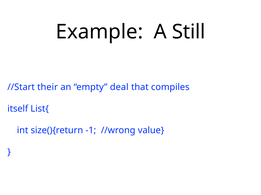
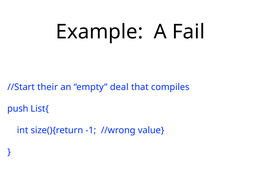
Still: Still -> Fail
itself: itself -> push
